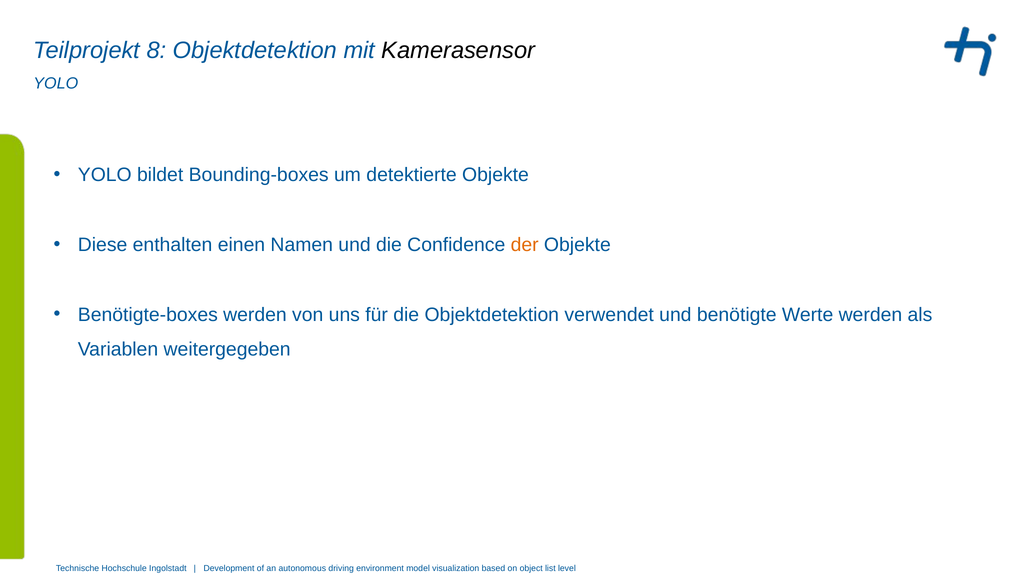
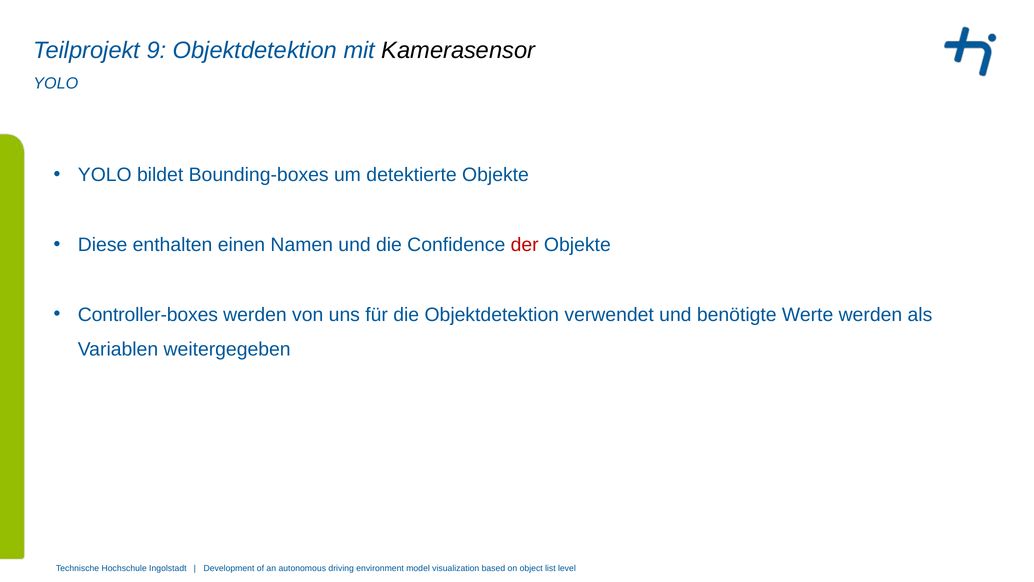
8: 8 -> 9
der colour: orange -> red
Benötigte-boxes: Benötigte-boxes -> Controller-boxes
